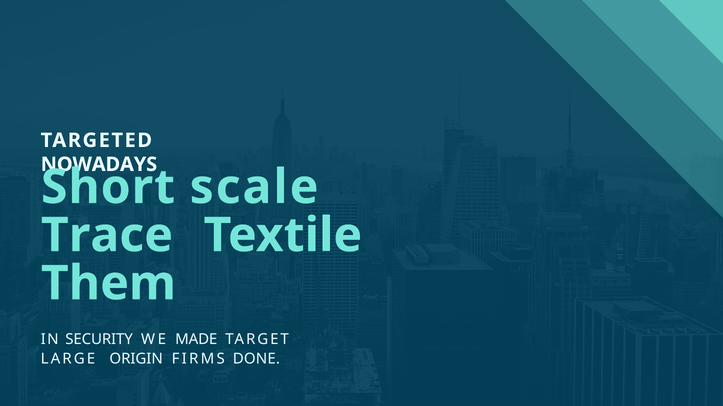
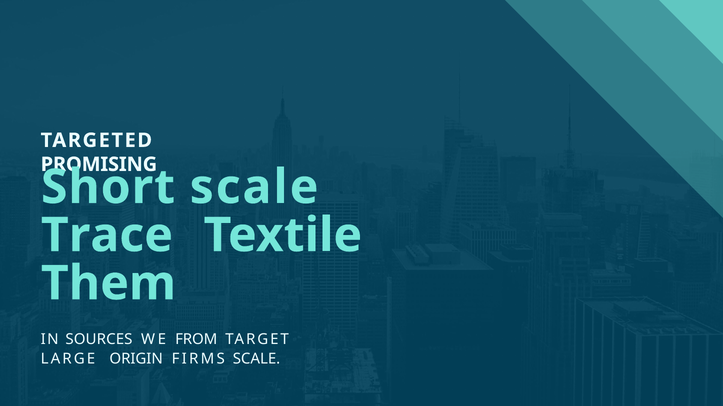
NOWADAYS: NOWADAYS -> PROMISING
SECURITY: SECURITY -> SOURCES
MADE: MADE -> FROM
FIRMS DONE: DONE -> SCALE
